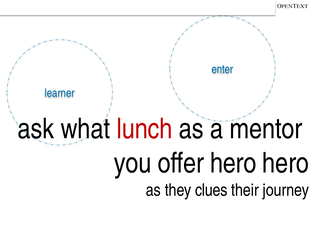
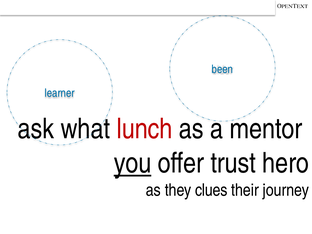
enter: enter -> been
you underline: none -> present
offer hero: hero -> trust
